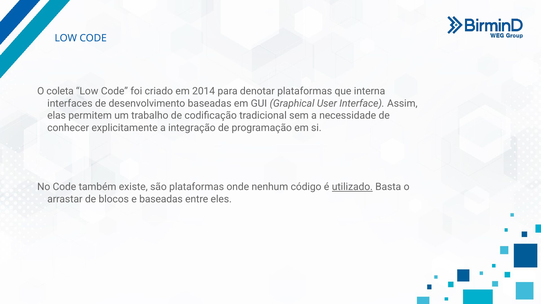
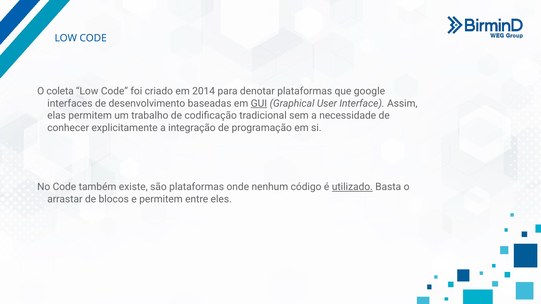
interna: interna -> google
GUI underline: none -> present
e baseadas: baseadas -> permitem
